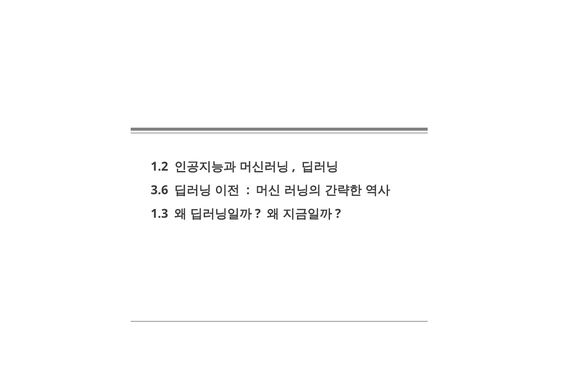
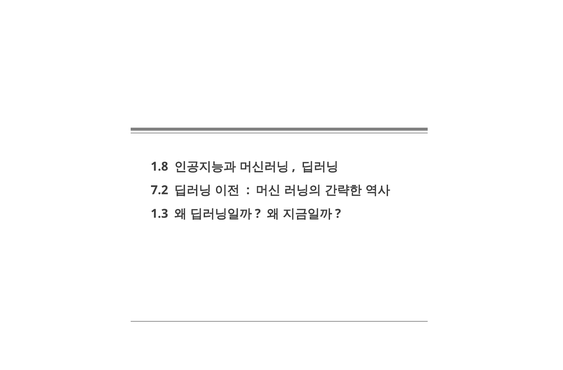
1.2: 1.2 -> 1.8
3.6: 3.6 -> 7.2
